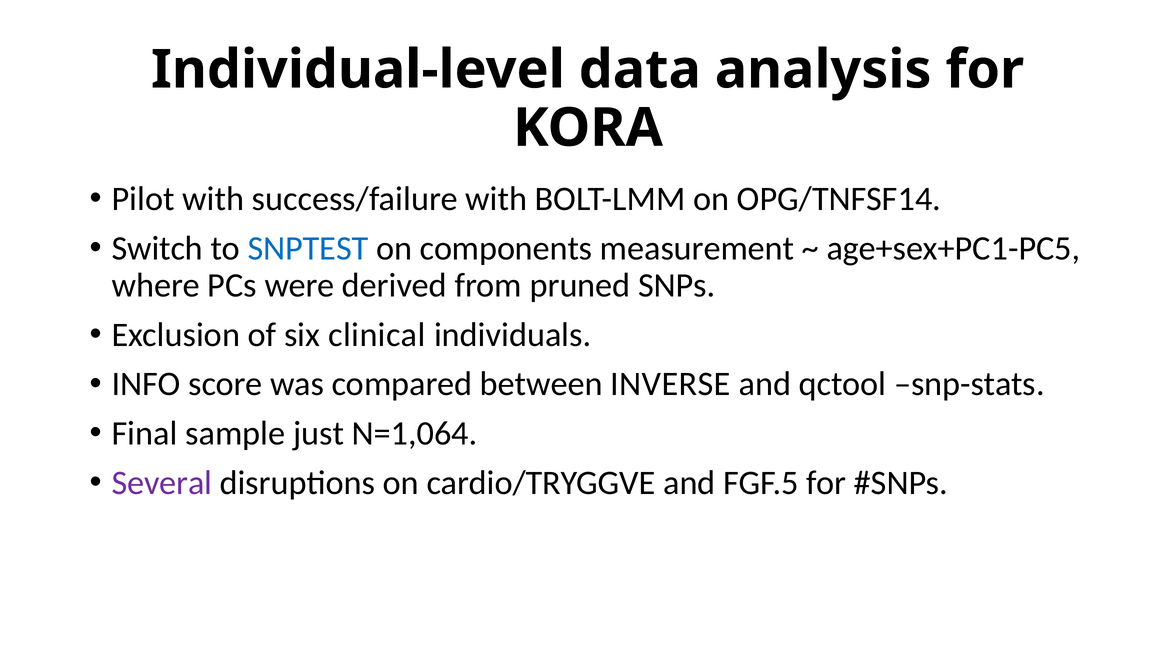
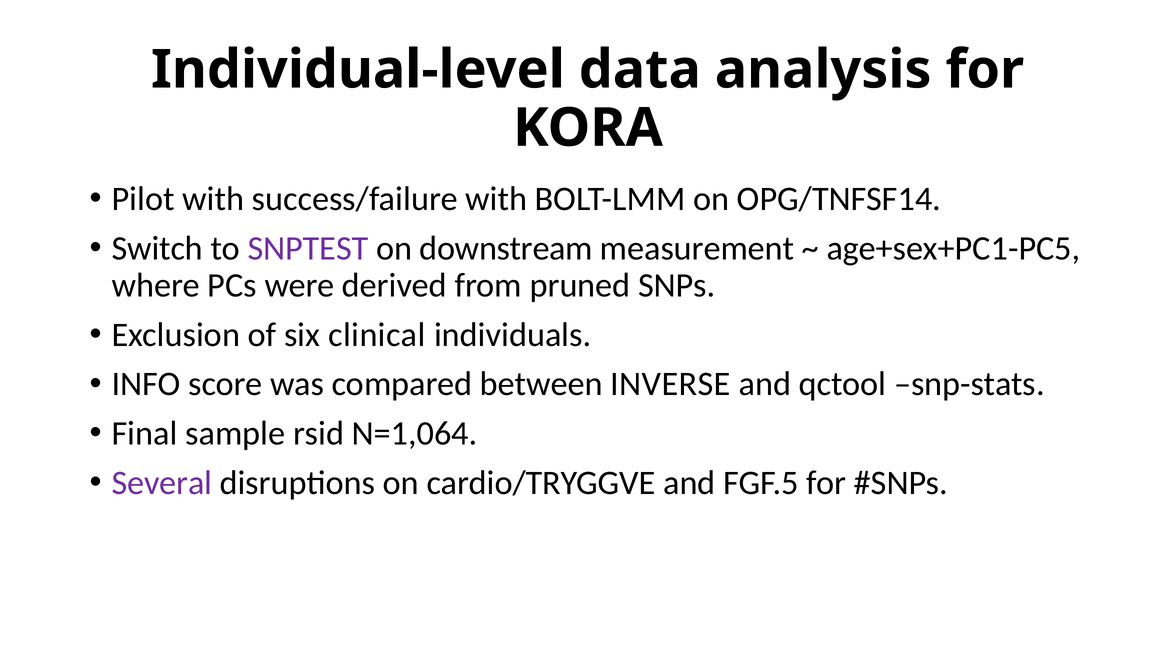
SNPTEST colour: blue -> purple
components: components -> downstream
just: just -> rsid
